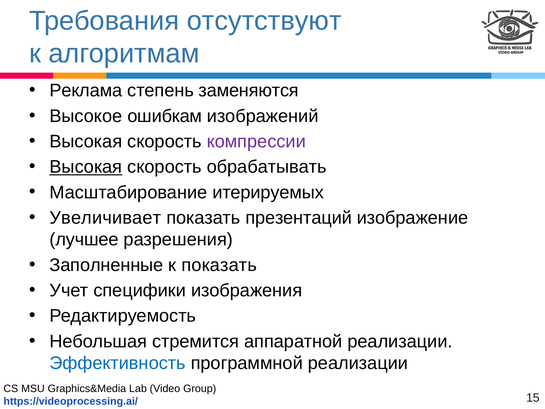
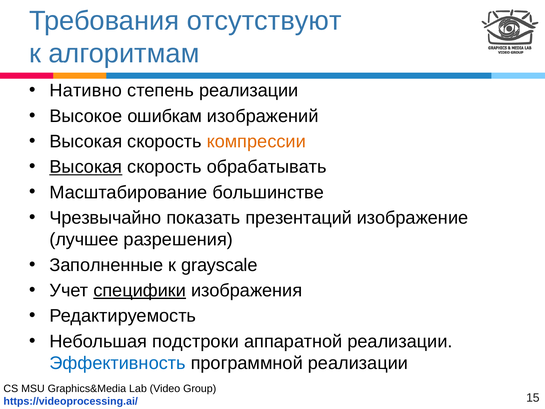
Реклама: Реклама -> Нативно
степень заменяются: заменяются -> реализации
компрессии colour: purple -> orange
итерируемых: итерируемых -> большинстве
Увеличивает: Увеличивает -> Чрезвычайно
к показать: показать -> grayscale
специфики underline: none -> present
стремится: стремится -> подстроки
